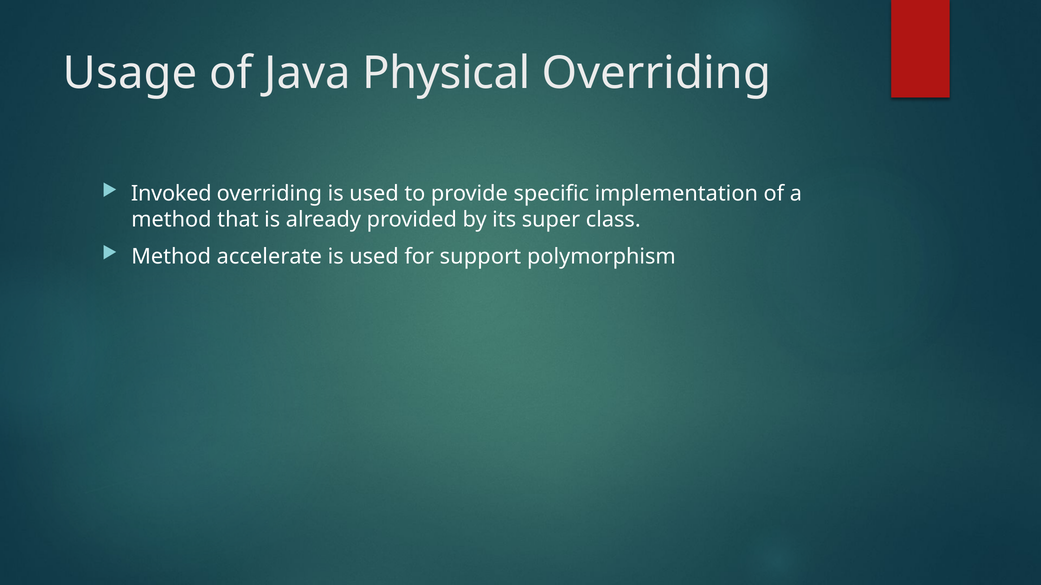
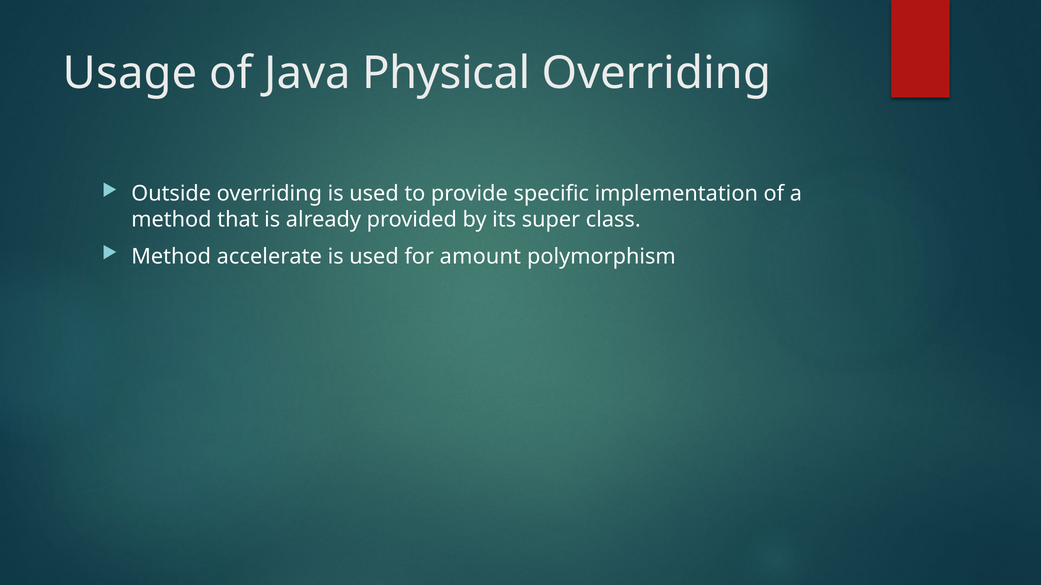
Invoked: Invoked -> Outside
support: support -> amount
